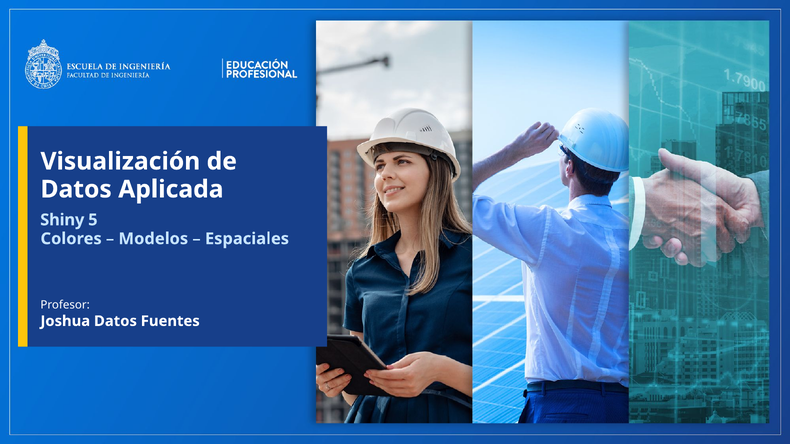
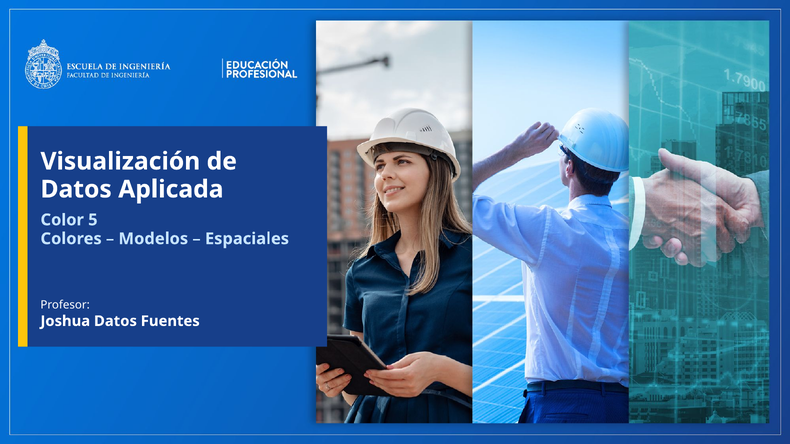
Shiny: Shiny -> Color
